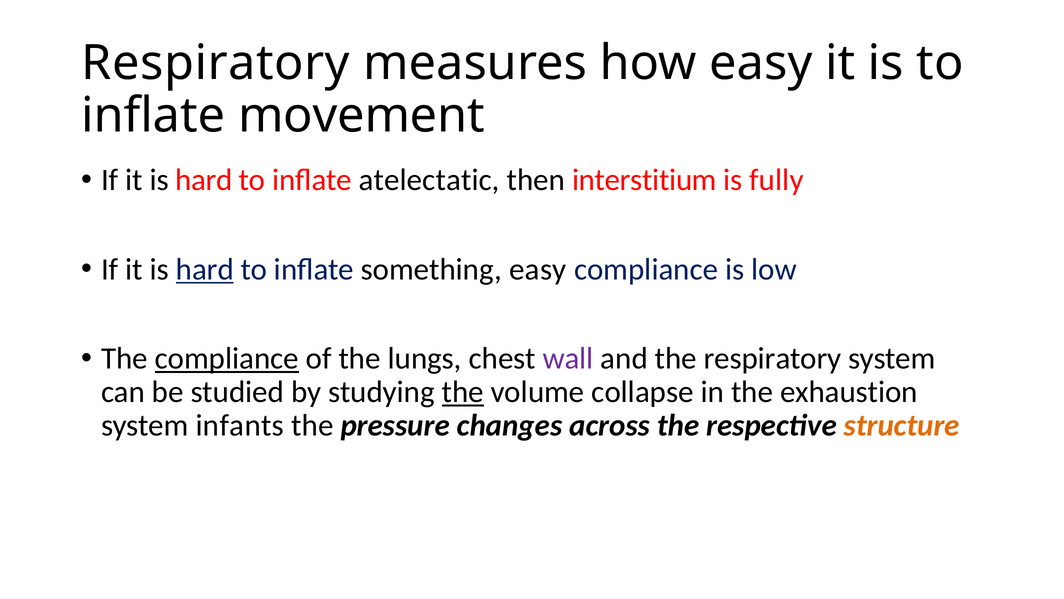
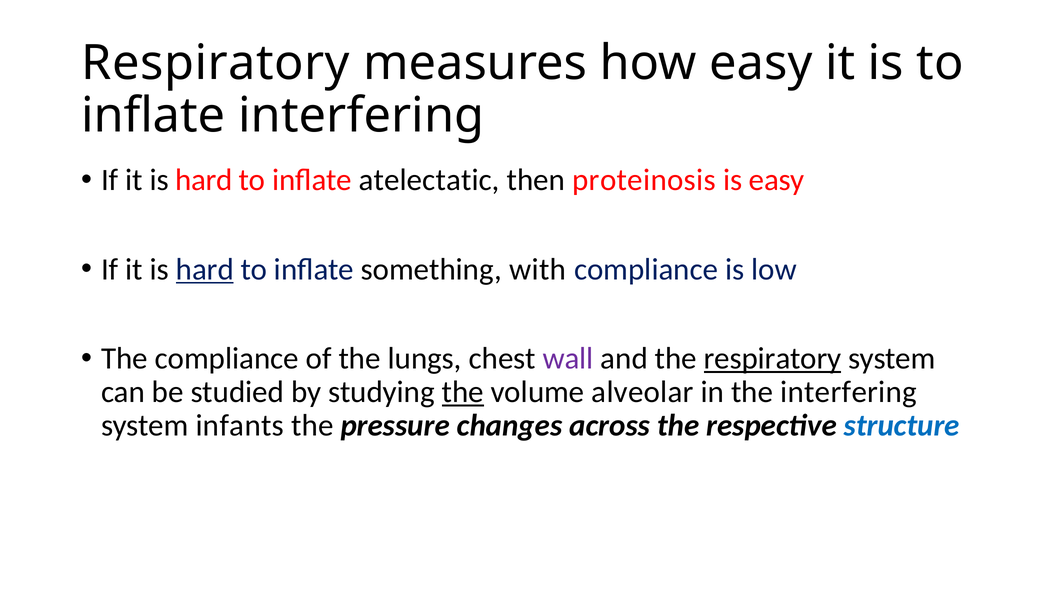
inflate movement: movement -> interfering
interstitium: interstitium -> proteinosis
is fully: fully -> easy
something easy: easy -> with
compliance at (227, 358) underline: present -> none
respiratory at (773, 358) underline: none -> present
collapse: collapse -> alveolar
the exhaustion: exhaustion -> interfering
structure colour: orange -> blue
